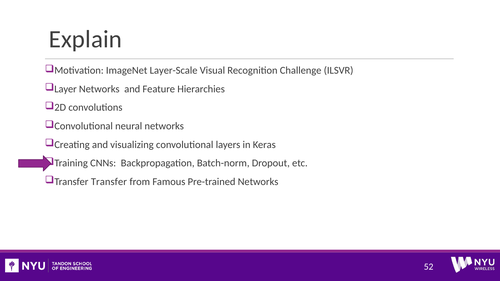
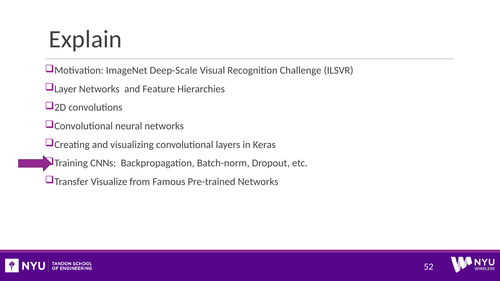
Layer-Scale: Layer-Scale -> Deep-Scale
Transfer Transfer: Transfer -> Visualize
